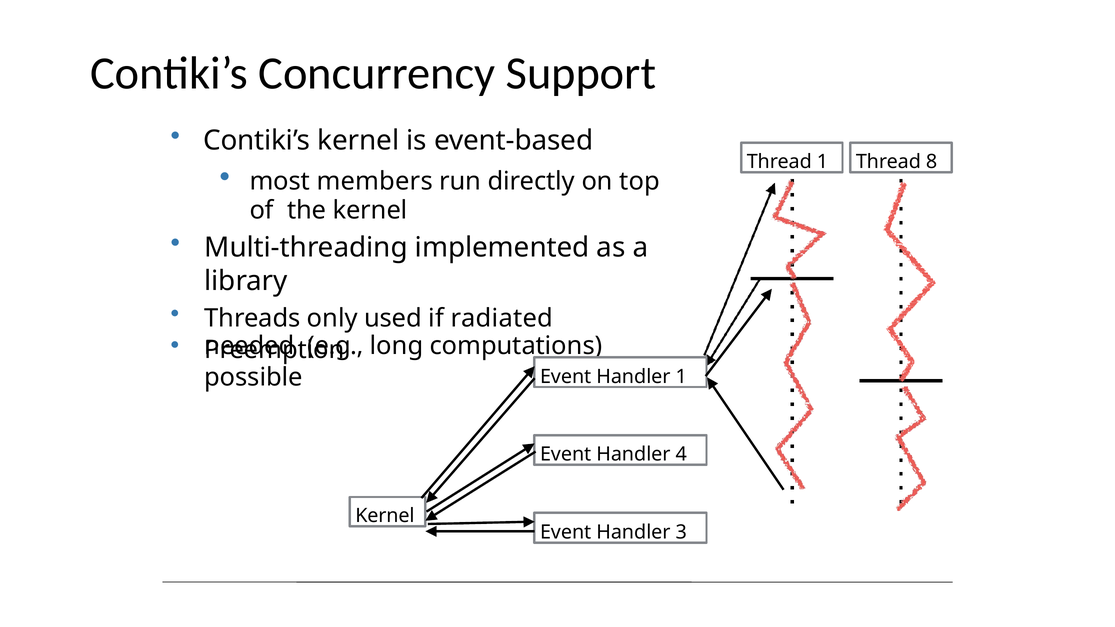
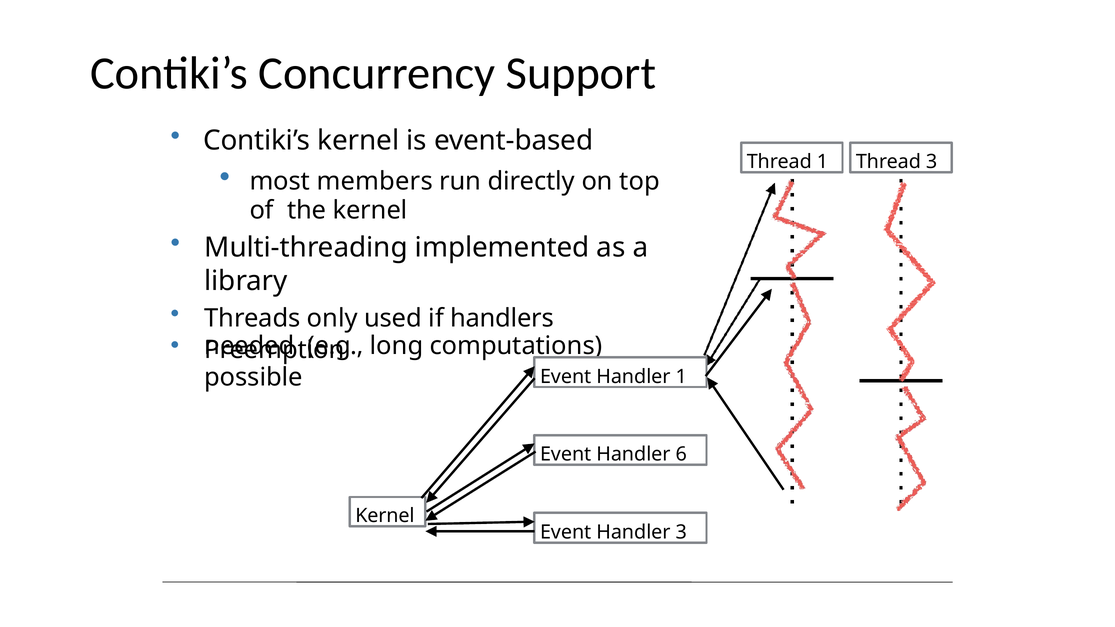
Thread 8: 8 -> 3
radiated: radiated -> handlers
4: 4 -> 6
